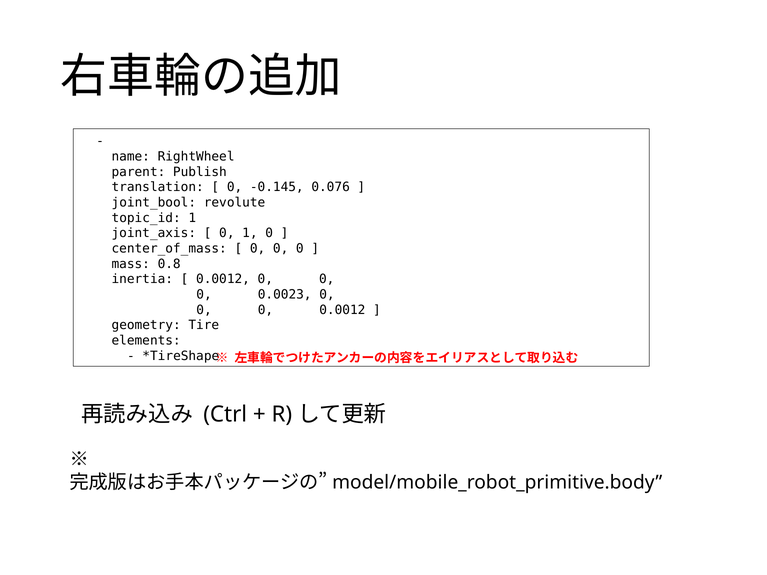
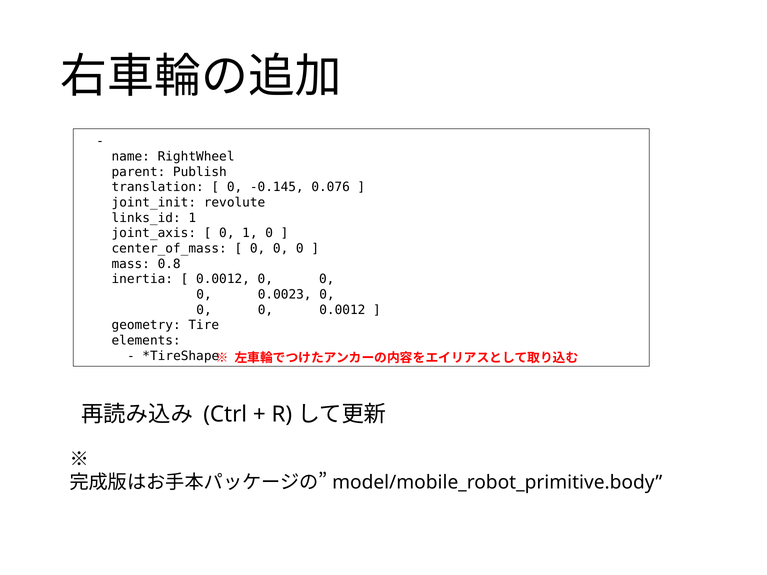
joint_bool: joint_bool -> joint_init
topic_id: topic_id -> links_id
